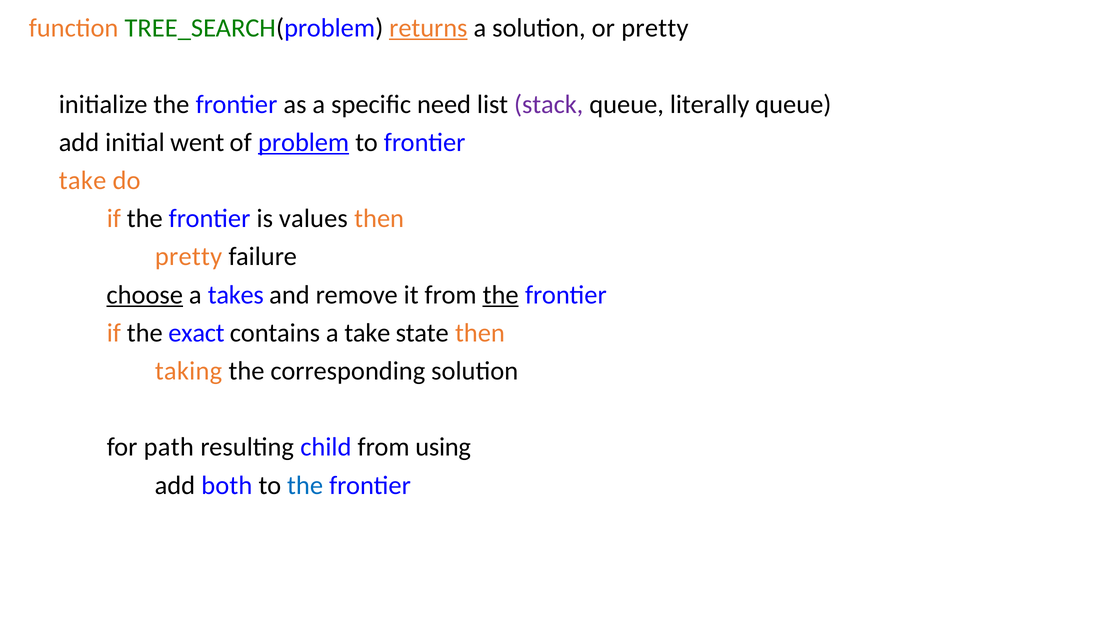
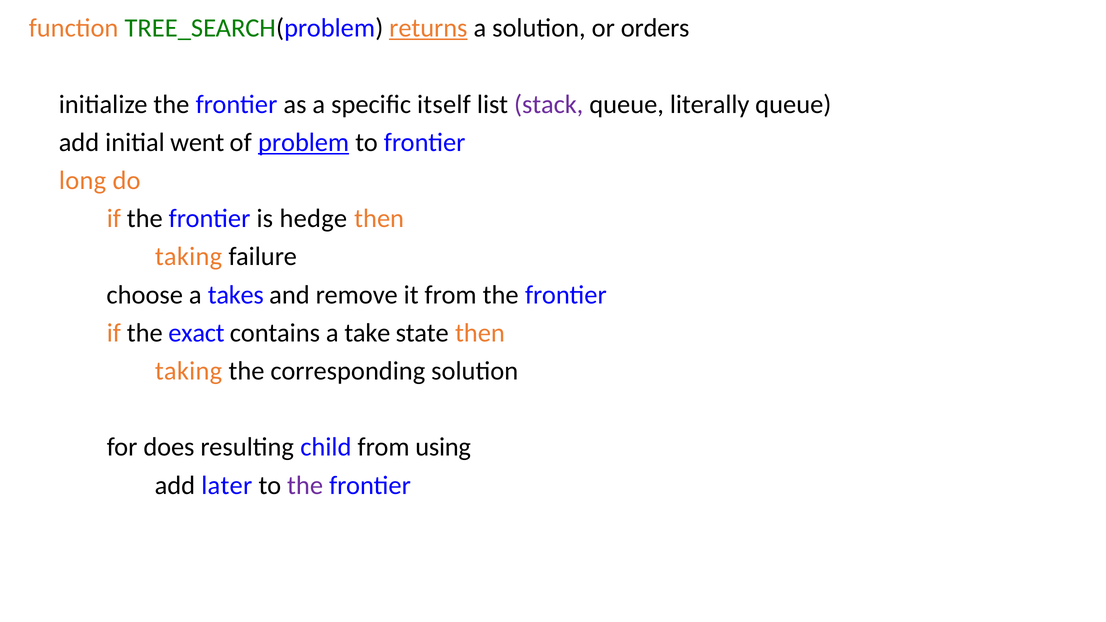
or pretty: pretty -> orders
need: need -> itself
take at (83, 181): take -> long
values: values -> hedge
pretty at (189, 257): pretty -> taking
choose underline: present -> none
the at (501, 295) underline: present -> none
path: path -> does
both: both -> later
the at (305, 485) colour: blue -> purple
